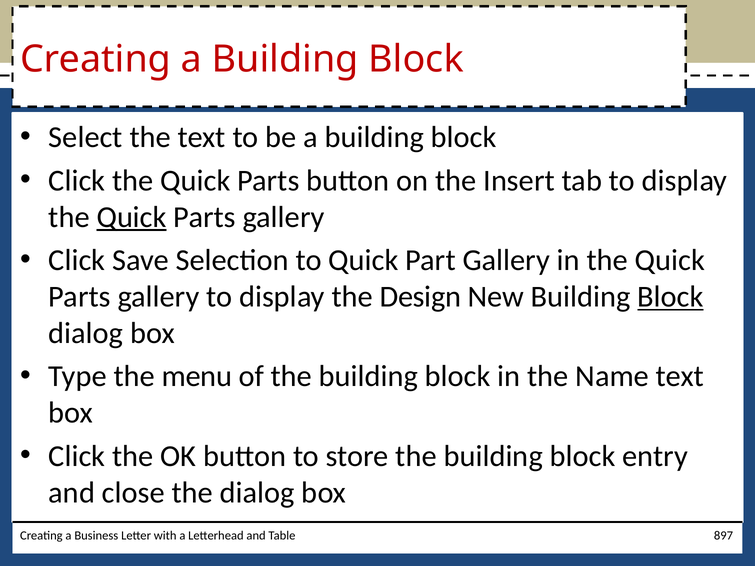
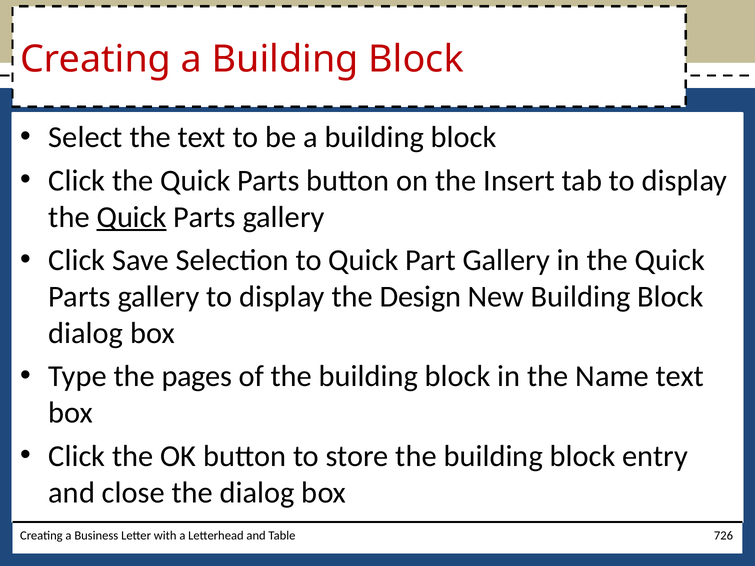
Block at (670, 297) underline: present -> none
menu: menu -> pages
897: 897 -> 726
